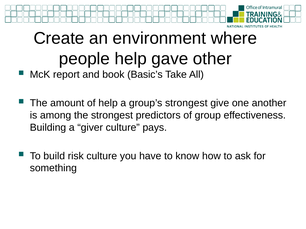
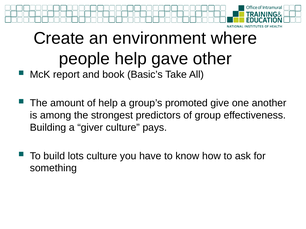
group’s strongest: strongest -> promoted
risk: risk -> lots
